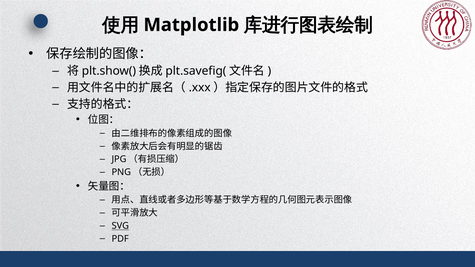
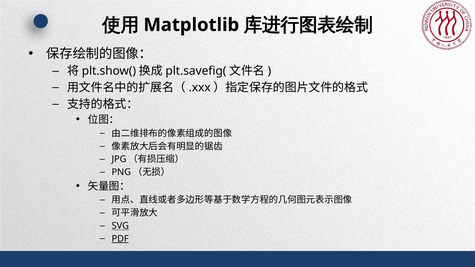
PDF underline: none -> present
